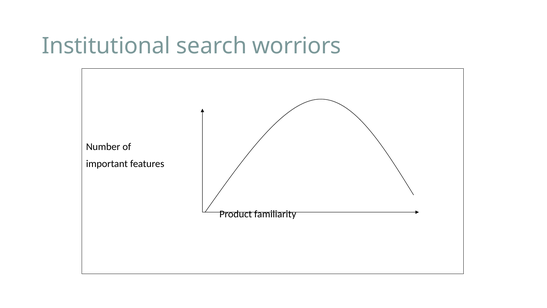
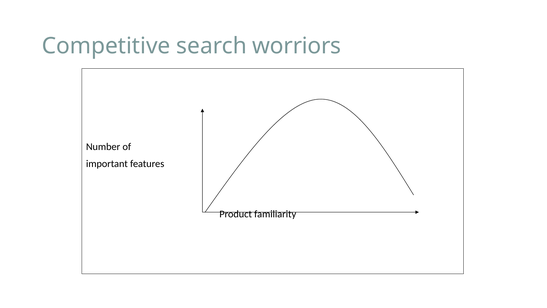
Institutional: Institutional -> Competitive
